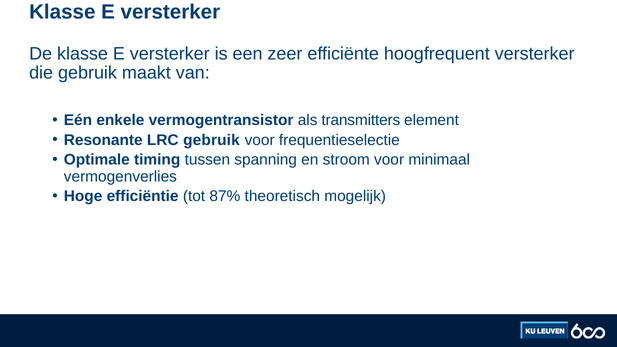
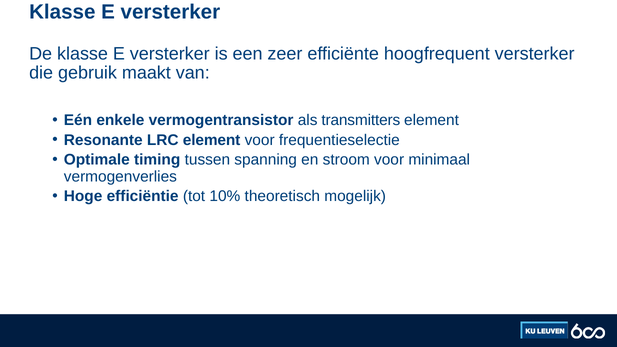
LRC gebruik: gebruik -> element
87%: 87% -> 10%
